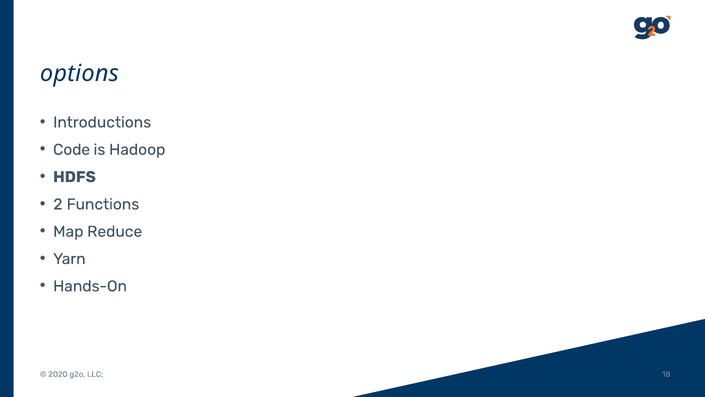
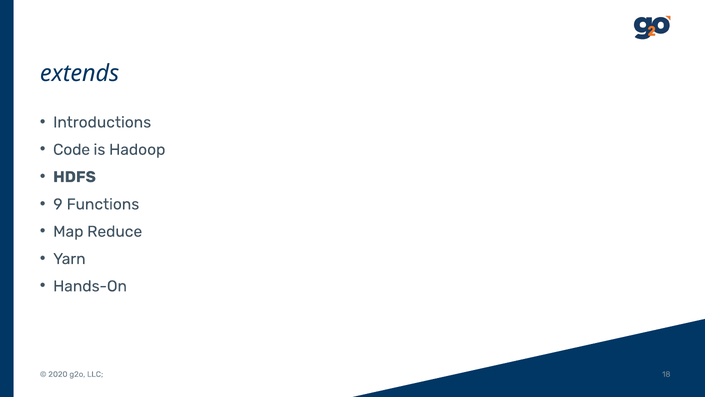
options: options -> extends
2: 2 -> 9
